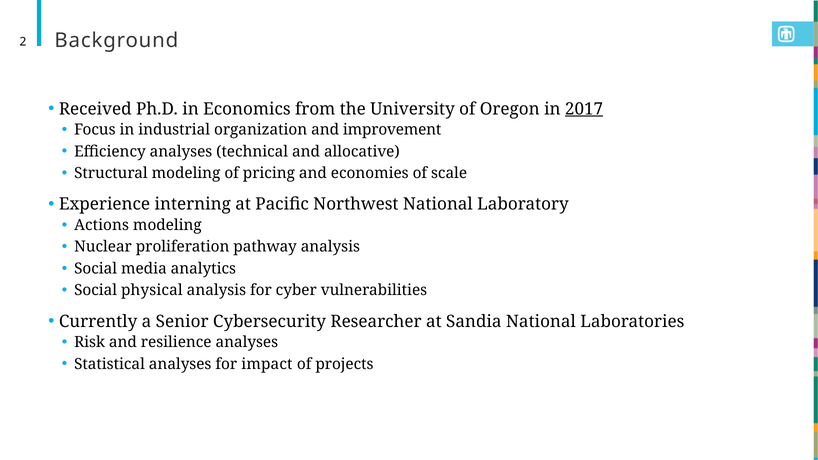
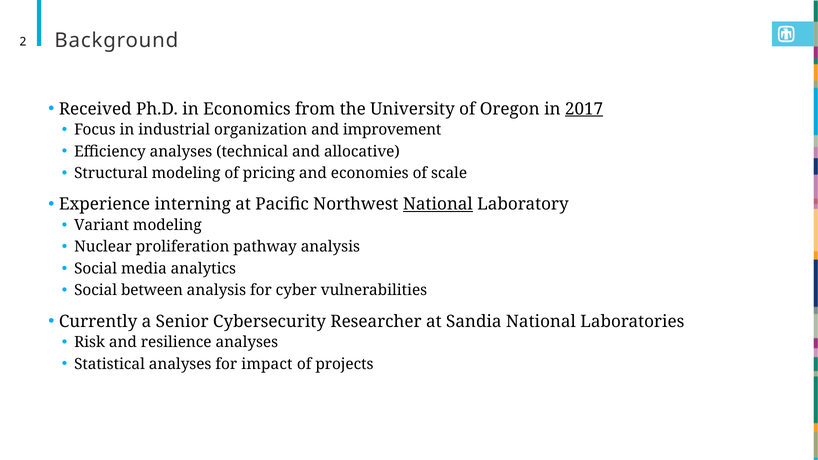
National at (438, 204) underline: none -> present
Actions: Actions -> Variant
physical: physical -> between
